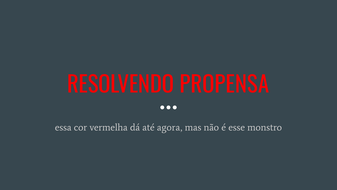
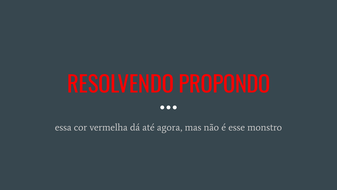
PROPENSA: PROPENSA -> PROPONDO
